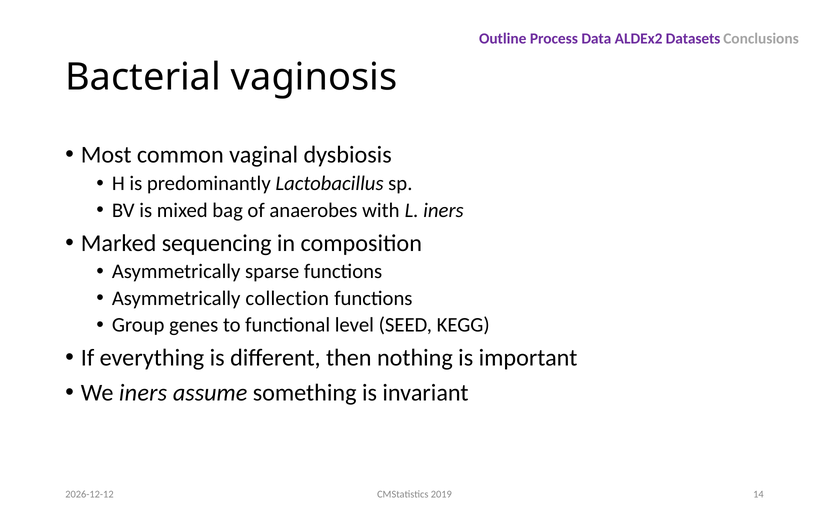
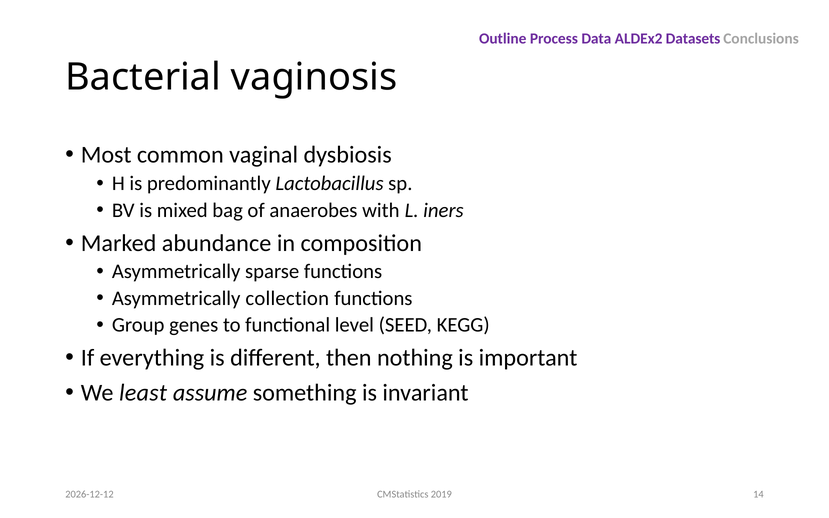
sequencing: sequencing -> abundance
We iners: iners -> least
